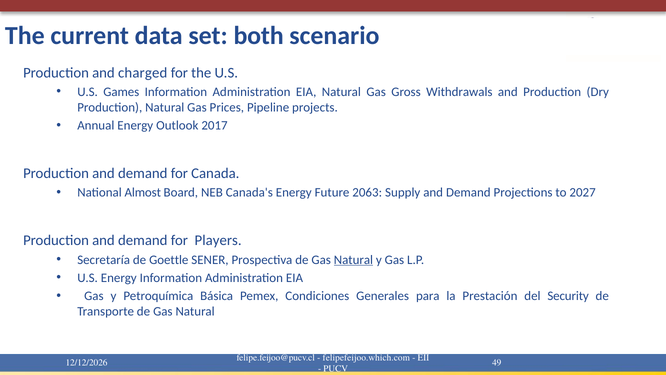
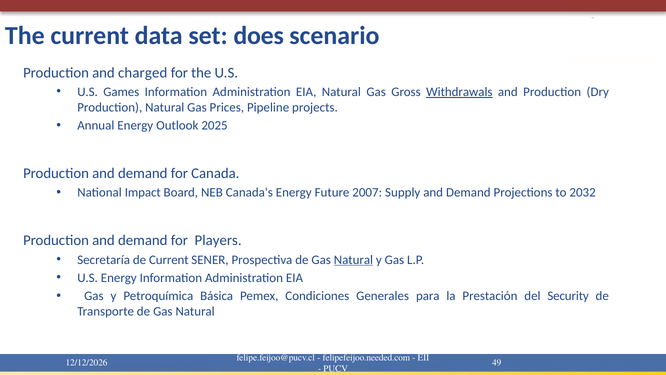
both: both -> does
Withdrawals underline: none -> present
2017: 2017 -> 2025
Almost: Almost -> Impact
2063: 2063 -> 2007
2027: 2027 -> 2032
de Goettle: Goettle -> Current
felipefeijoo.which.com: felipefeijoo.which.com -> felipefeijoo.needed.com
